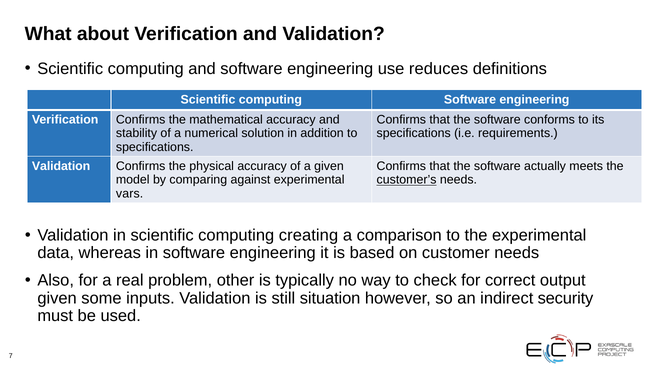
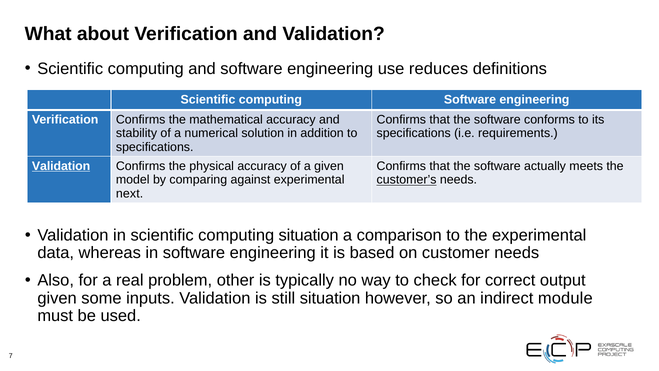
Validation at (61, 166) underline: none -> present
vars: vars -> next
computing creating: creating -> situation
security: security -> module
